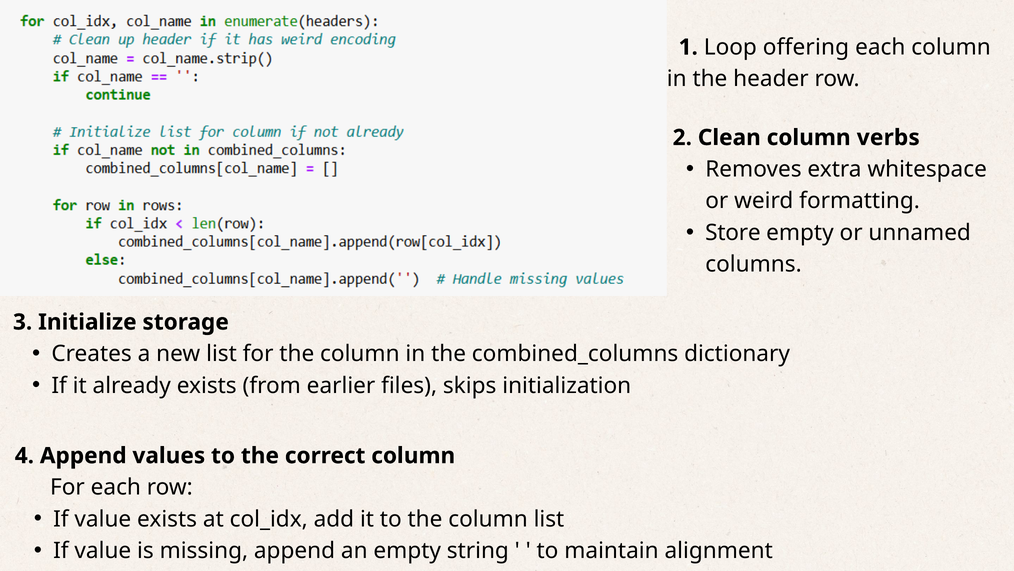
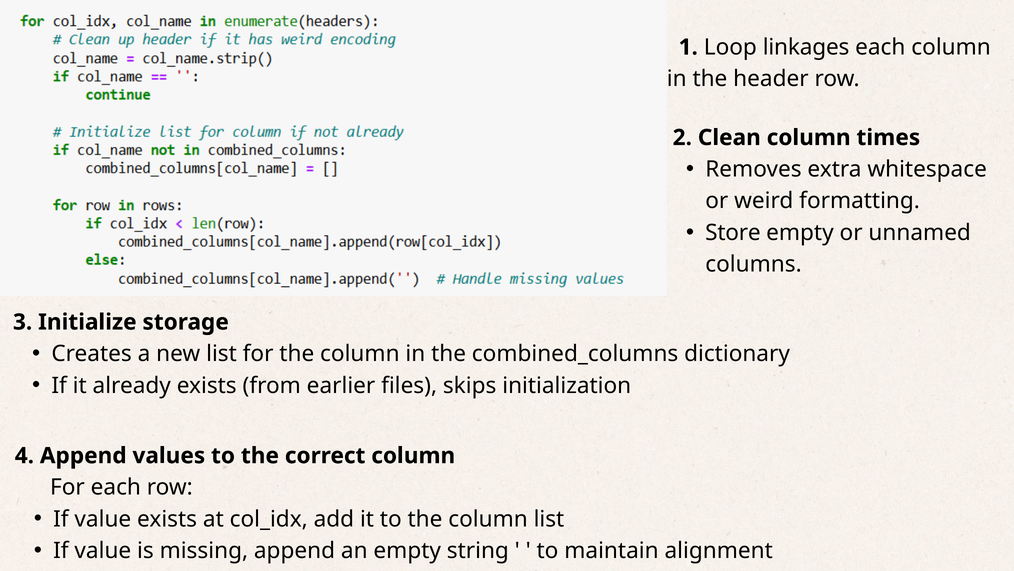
offering: offering -> linkages
verbs: verbs -> times
